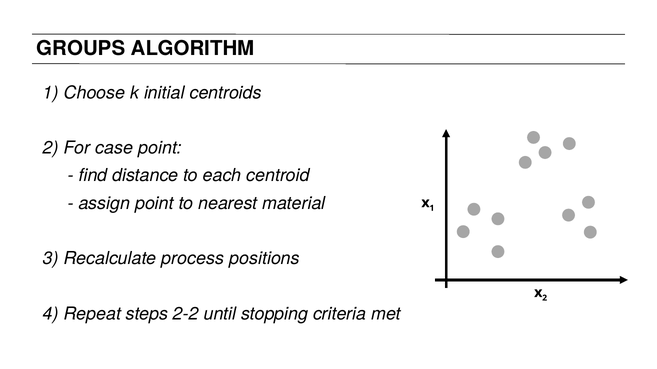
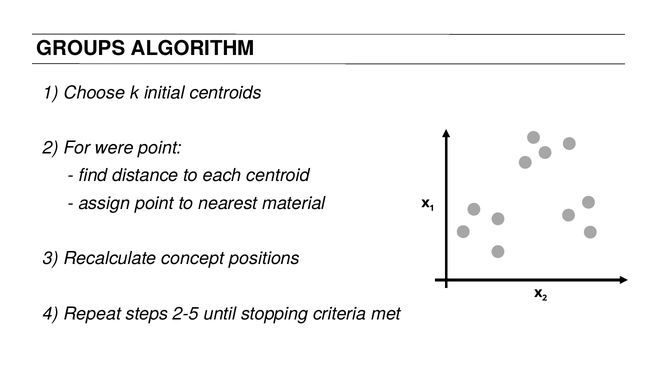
case: case -> were
process: process -> concept
2-2: 2-2 -> 2-5
